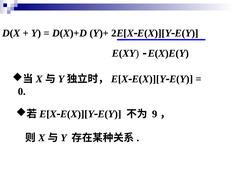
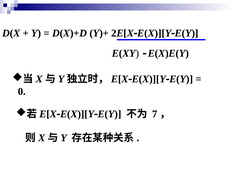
9: 9 -> 7
